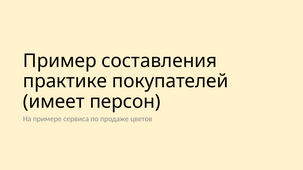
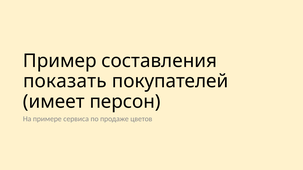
практике: практике -> показать
